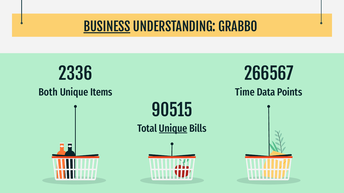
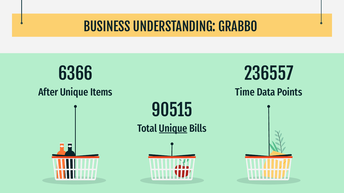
BUSINESS underline: present -> none
2336: 2336 -> 6366
266567: 266567 -> 236557
Both: Both -> After
